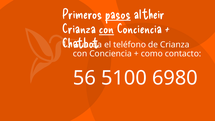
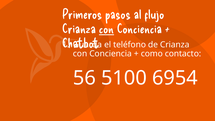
pasos underline: present -> none
their: their -> flujo
6980: 6980 -> 6954
